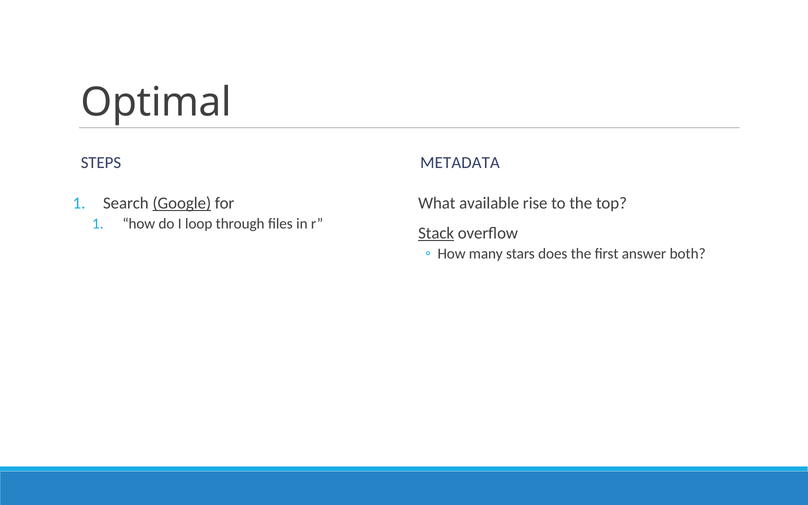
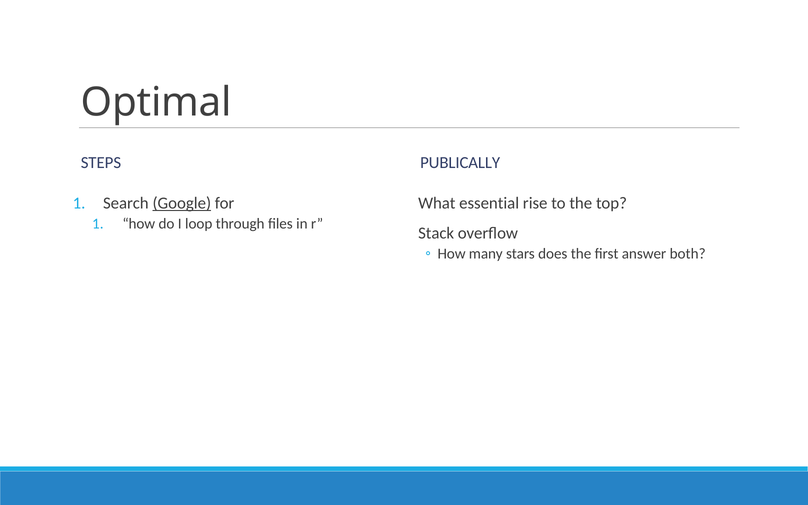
METADATA: METADATA -> PUBLICALLY
available: available -> essential
Stack underline: present -> none
